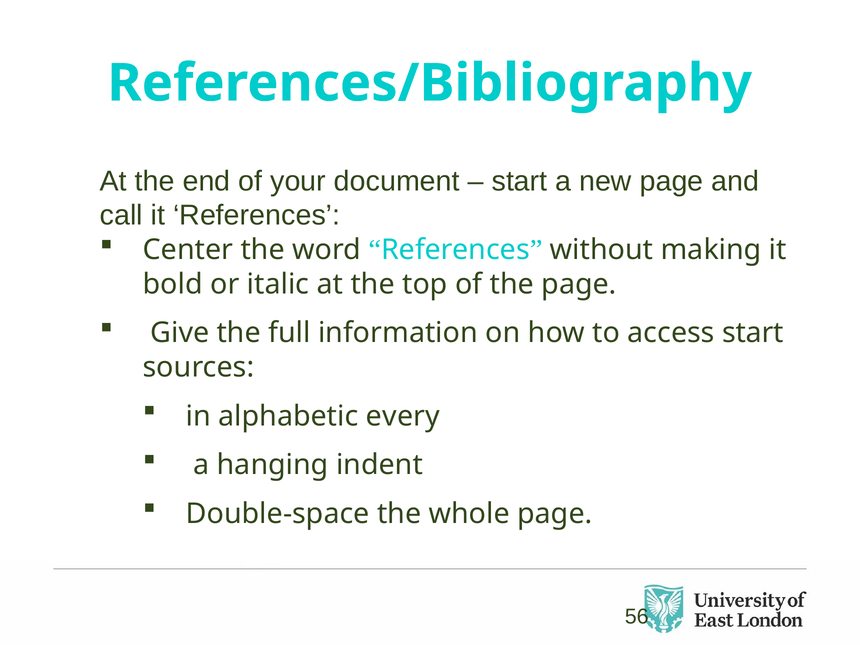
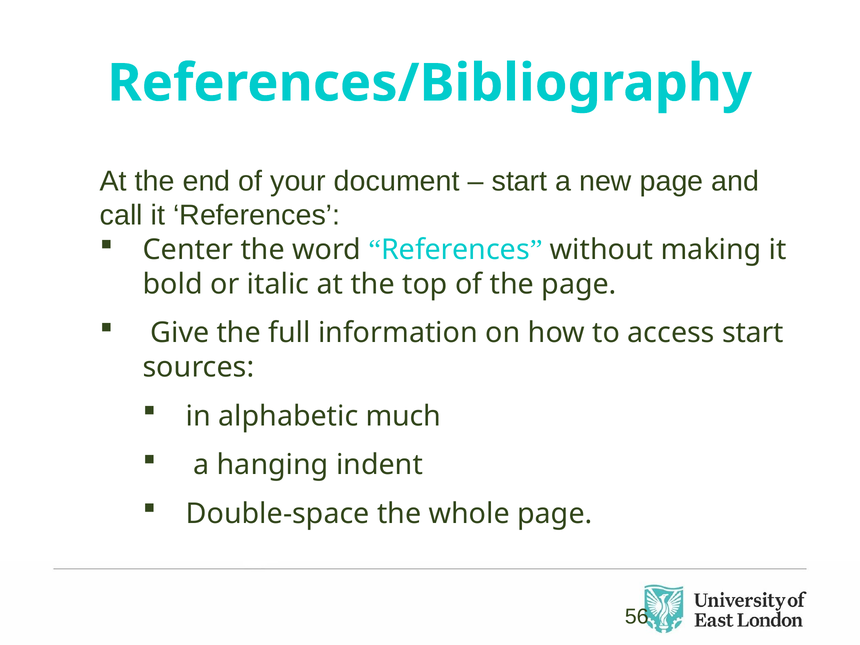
every: every -> much
